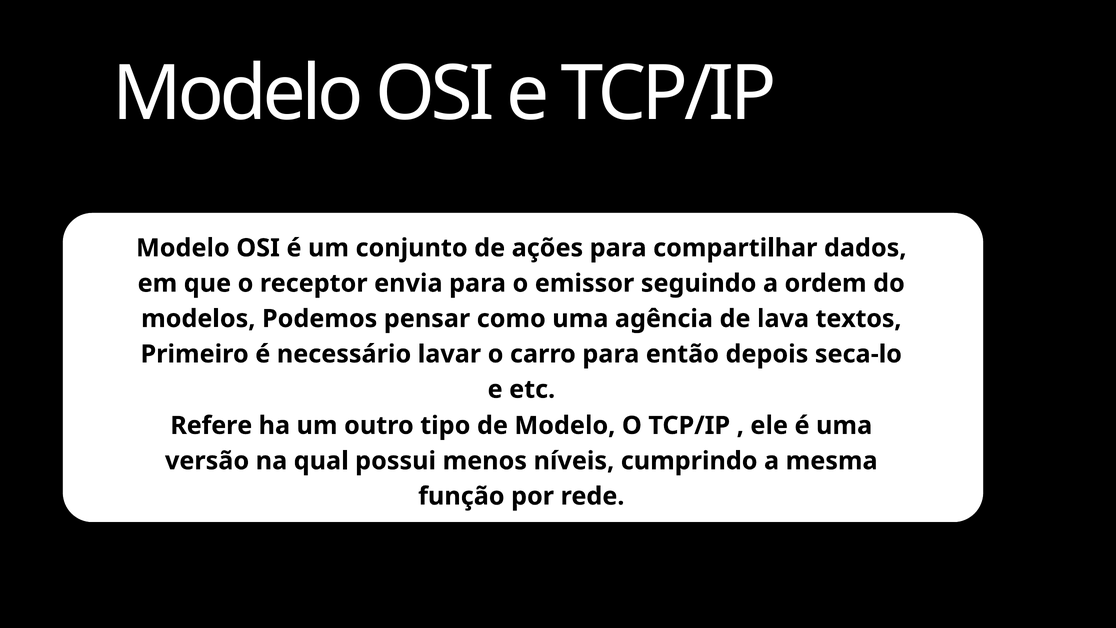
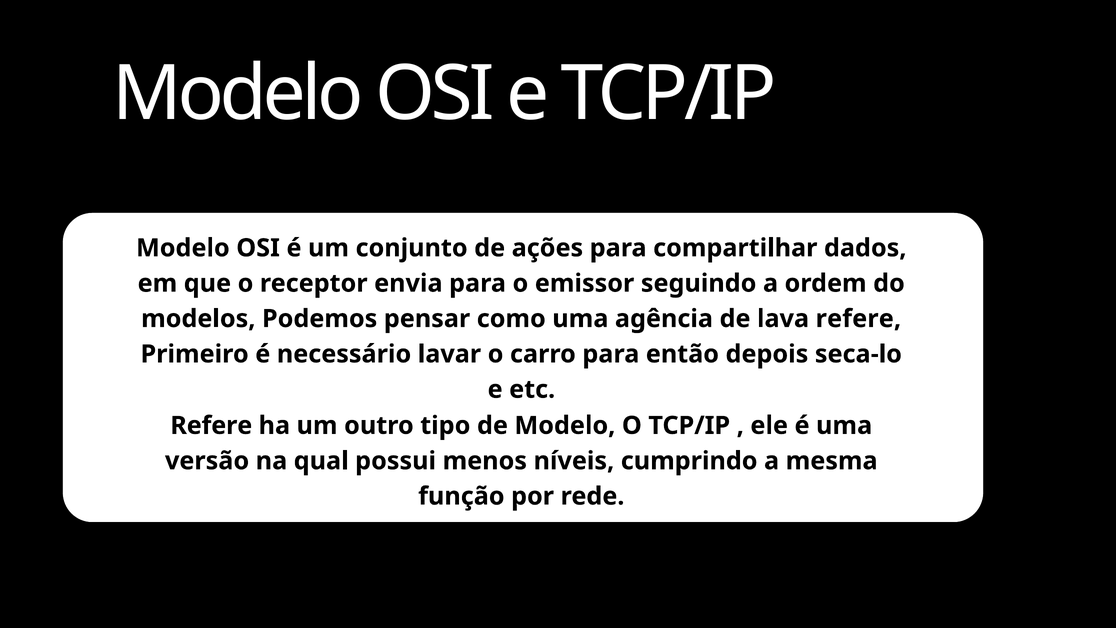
lava textos: textos -> refere
